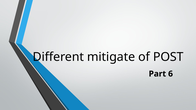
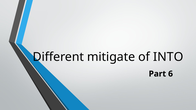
POST: POST -> INTO
